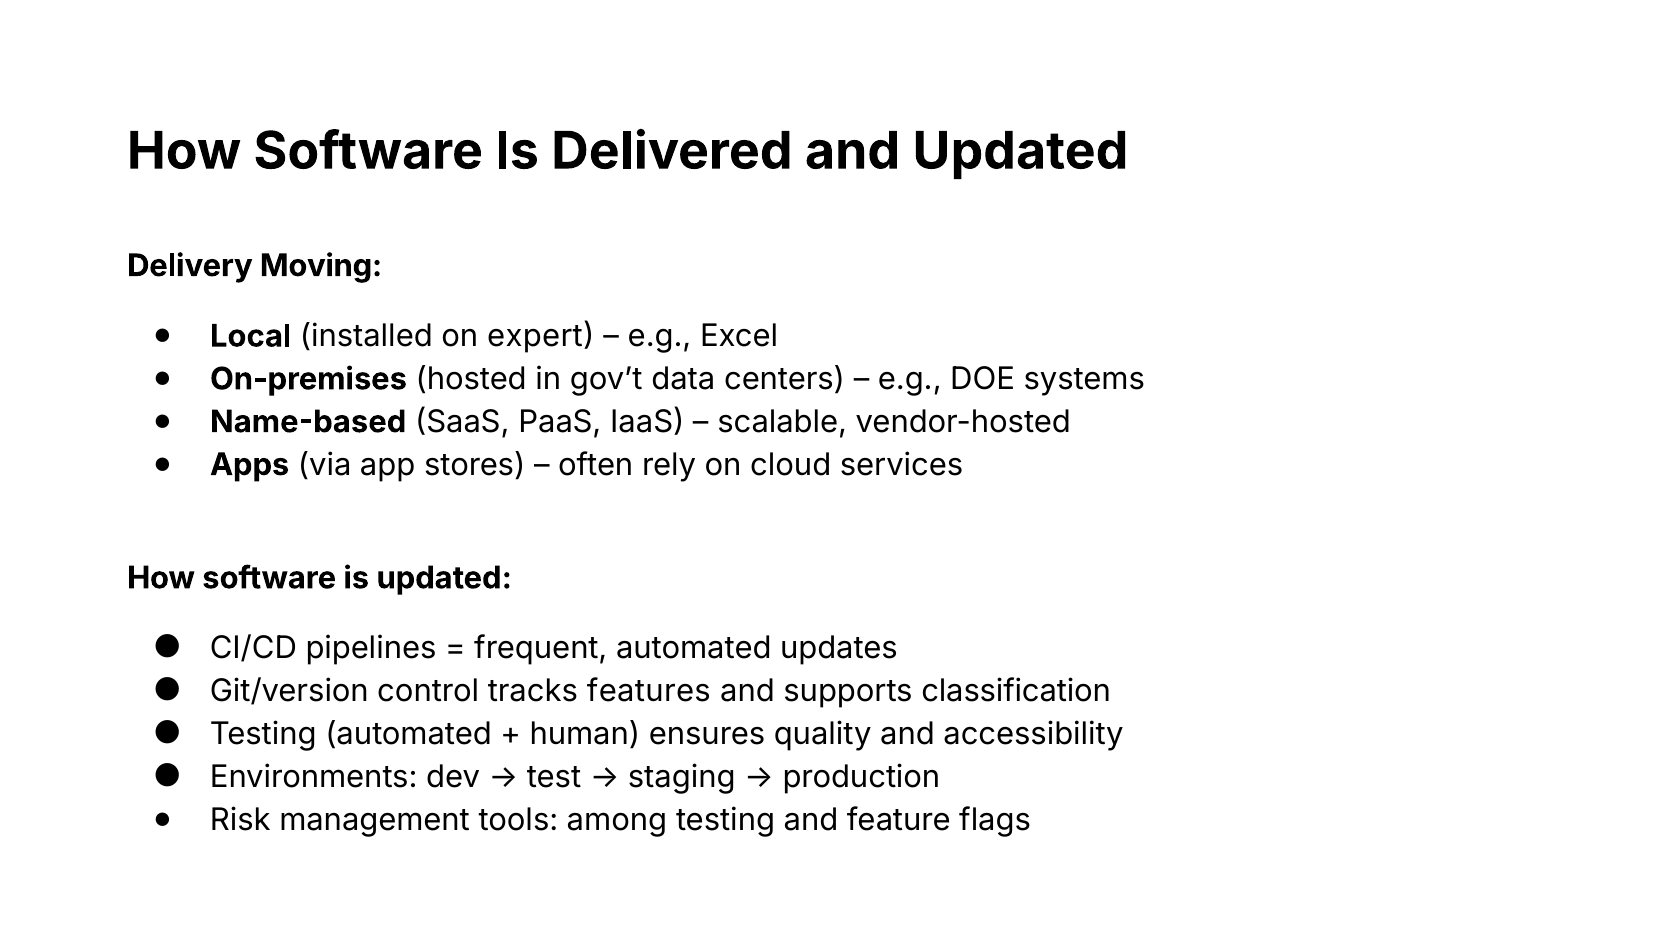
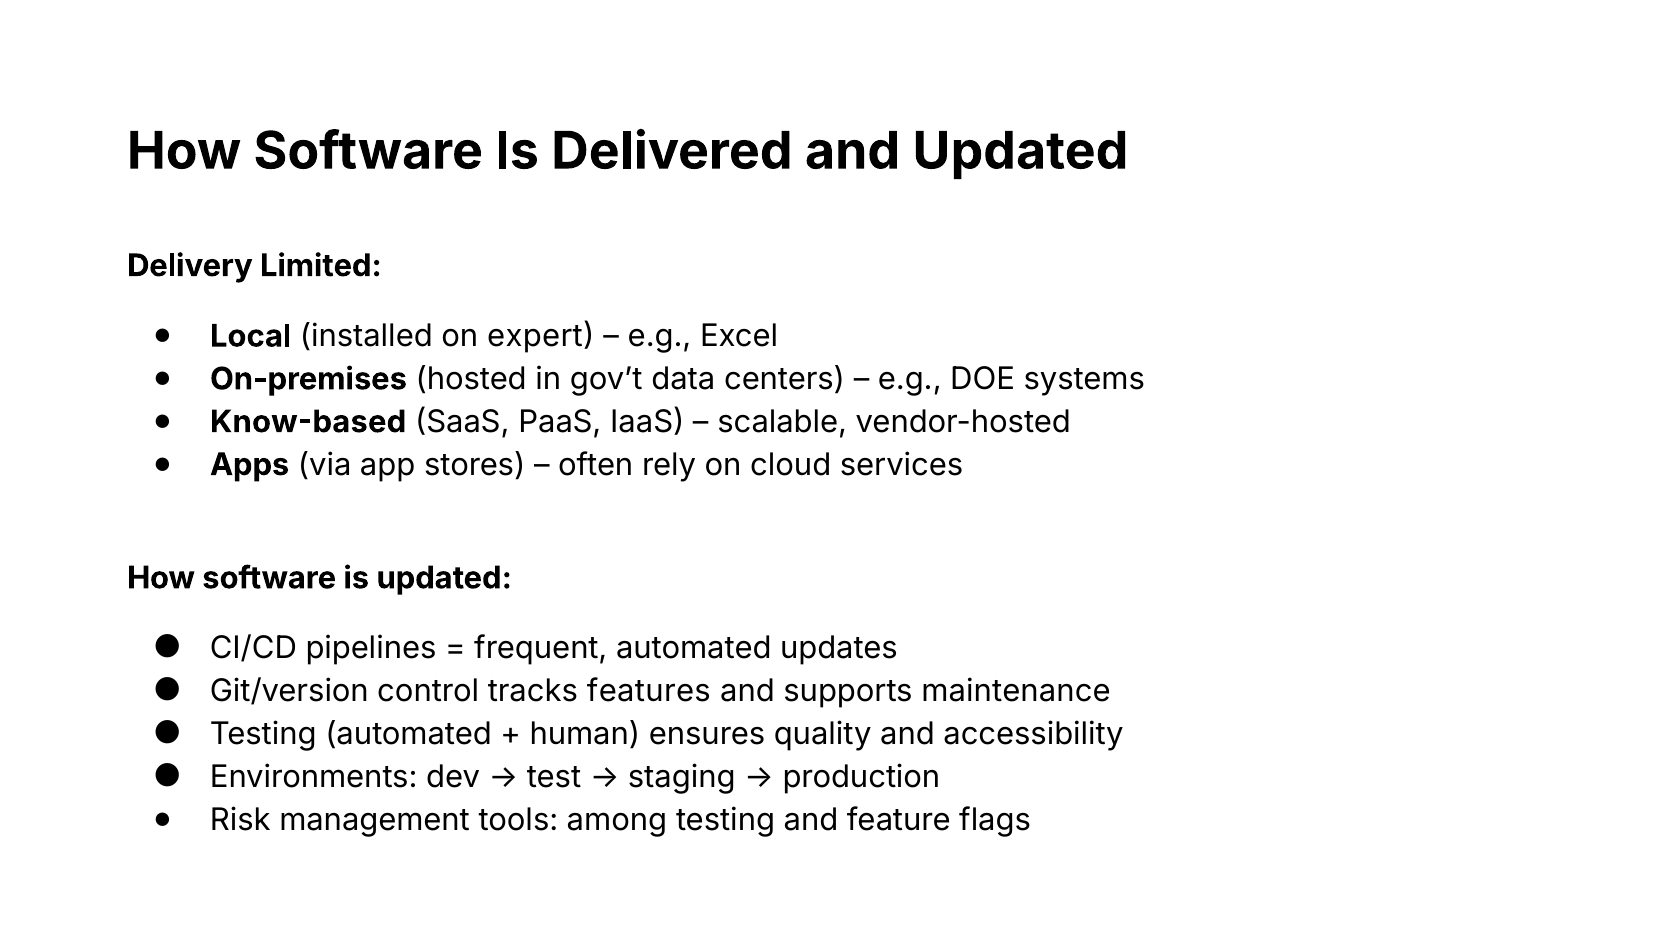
Moving: Moving -> Limited
Name-based: Name-based -> Know-based
classification: classification -> maintenance
